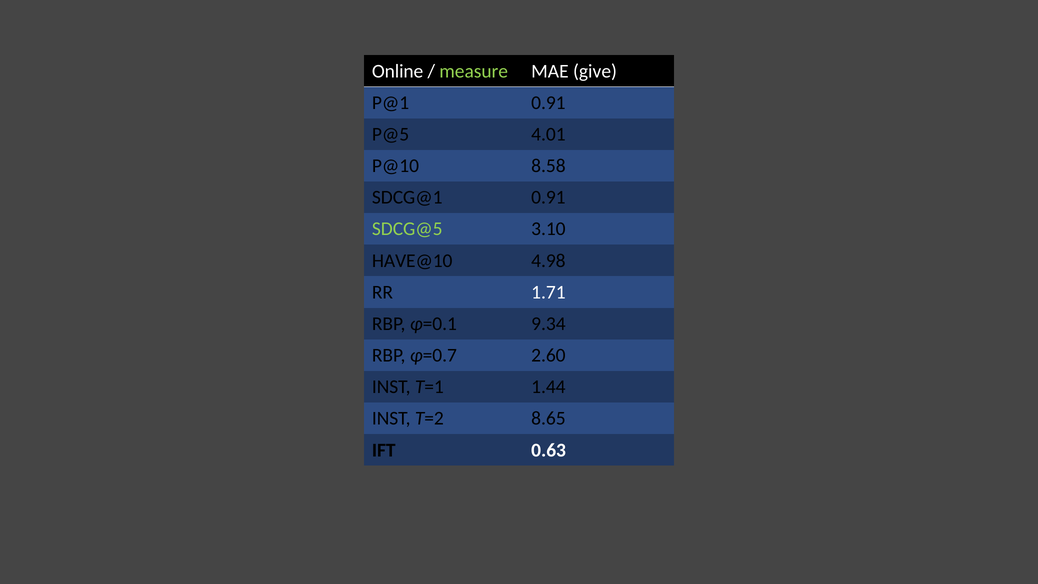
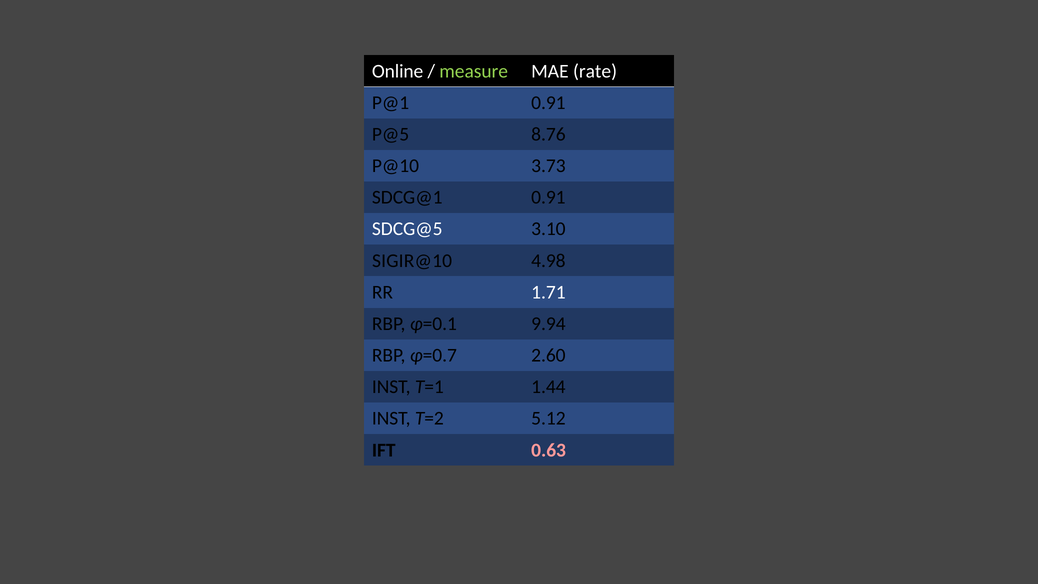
give: give -> rate
4.01: 4.01 -> 8.76
8.58: 8.58 -> 3.73
SDCG@5 colour: light green -> white
HAVE@10: HAVE@10 -> SIGIR@10
9.34: 9.34 -> 9.94
8.65: 8.65 -> 5.12
0.63 colour: white -> pink
